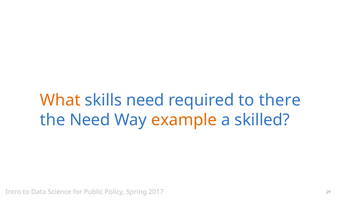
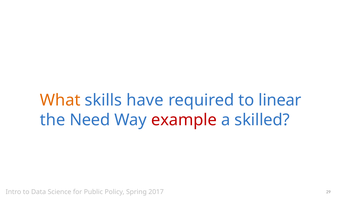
skills need: need -> have
there: there -> linear
example colour: orange -> red
